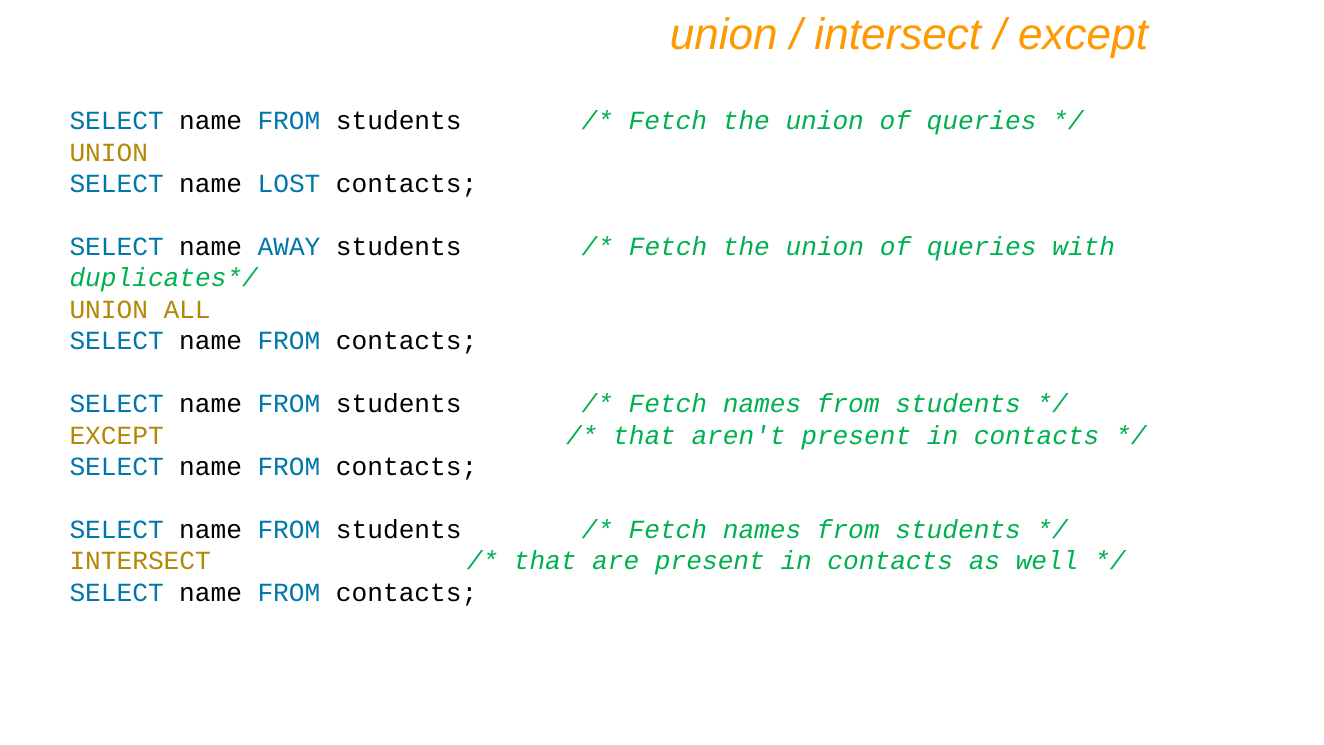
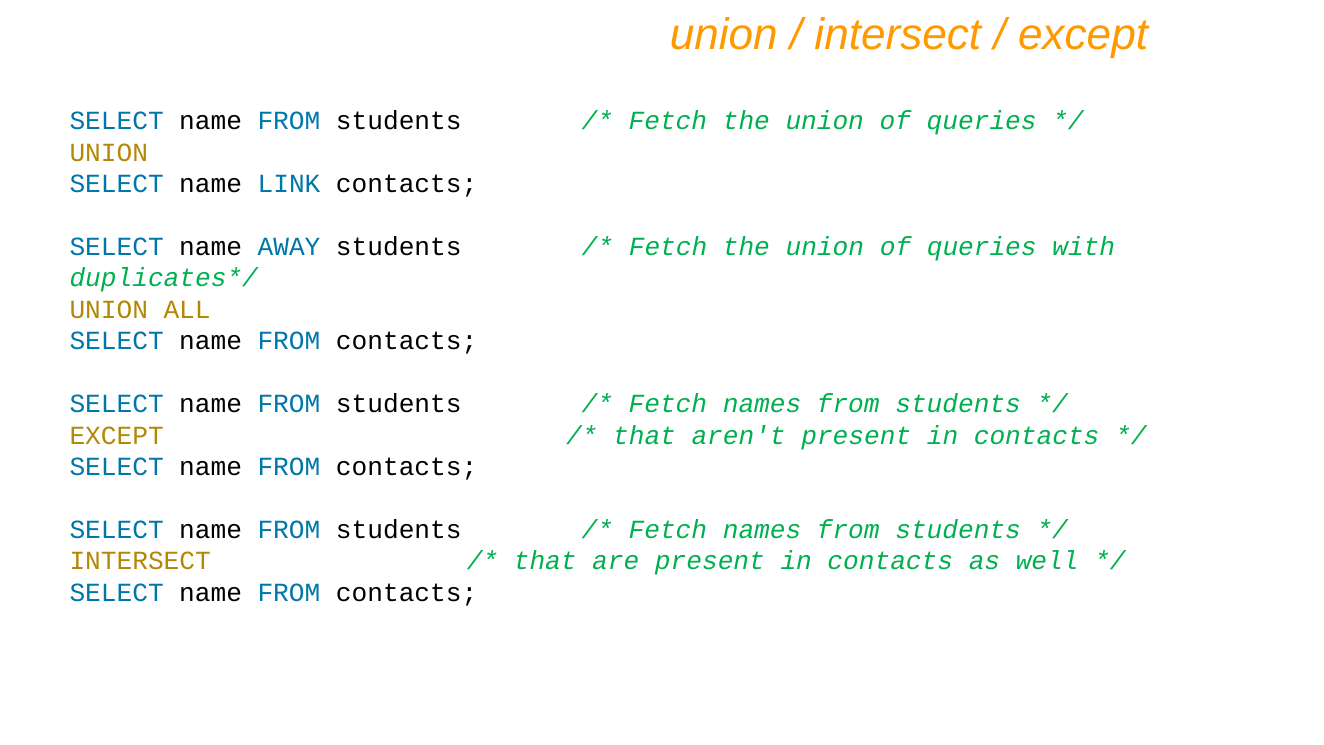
LOST: LOST -> LINK
